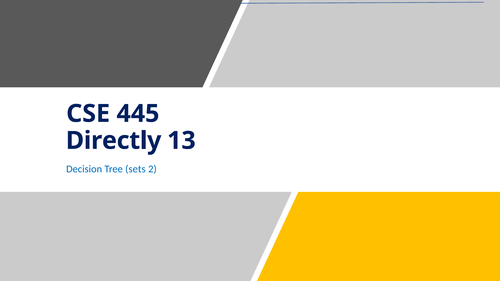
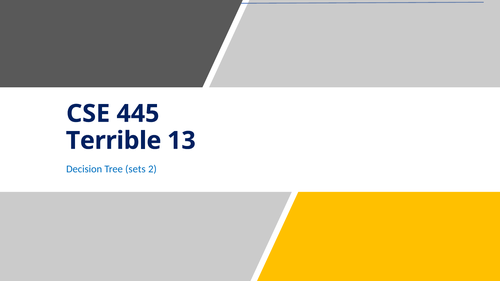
Directly: Directly -> Terrible
